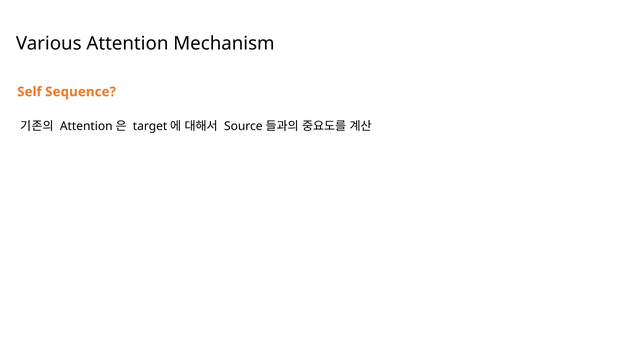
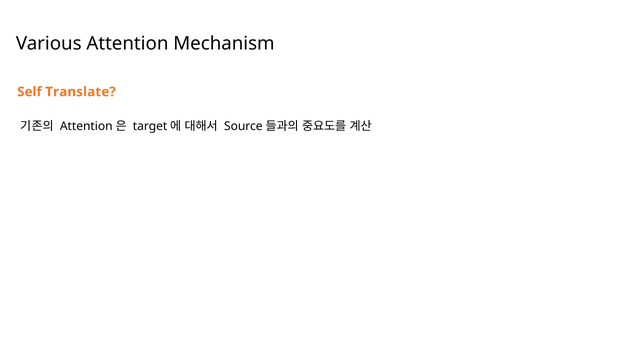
Sequence: Sequence -> Translate
